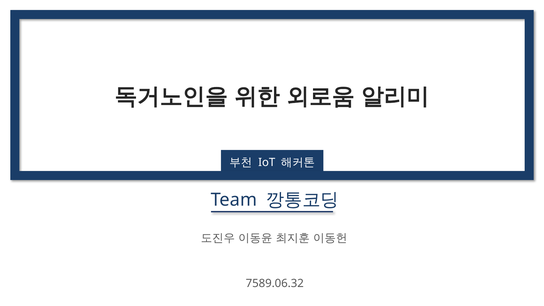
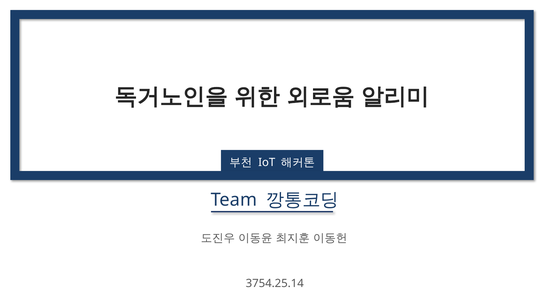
7589.06.32: 7589.06.32 -> 3754.25.14
